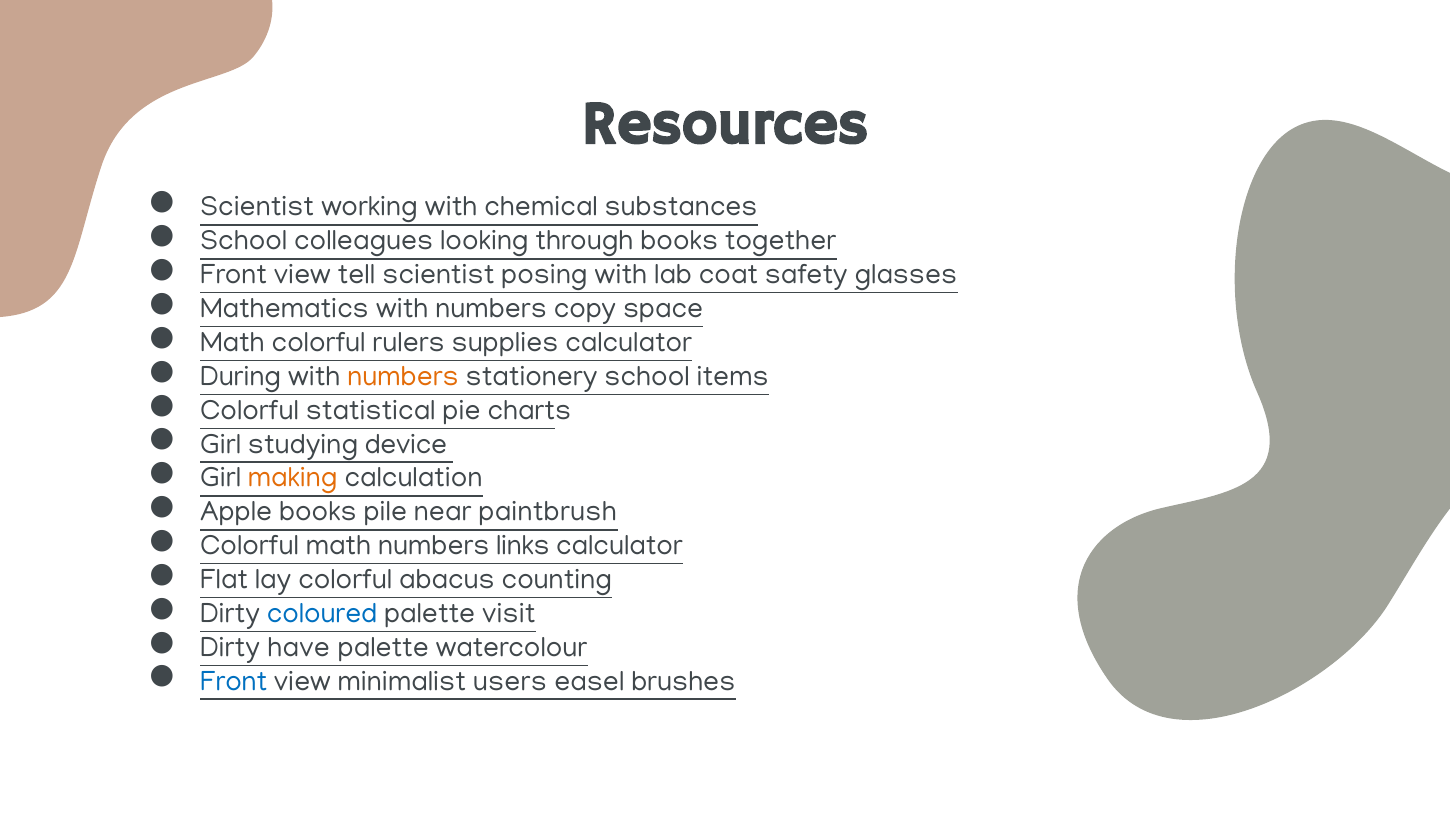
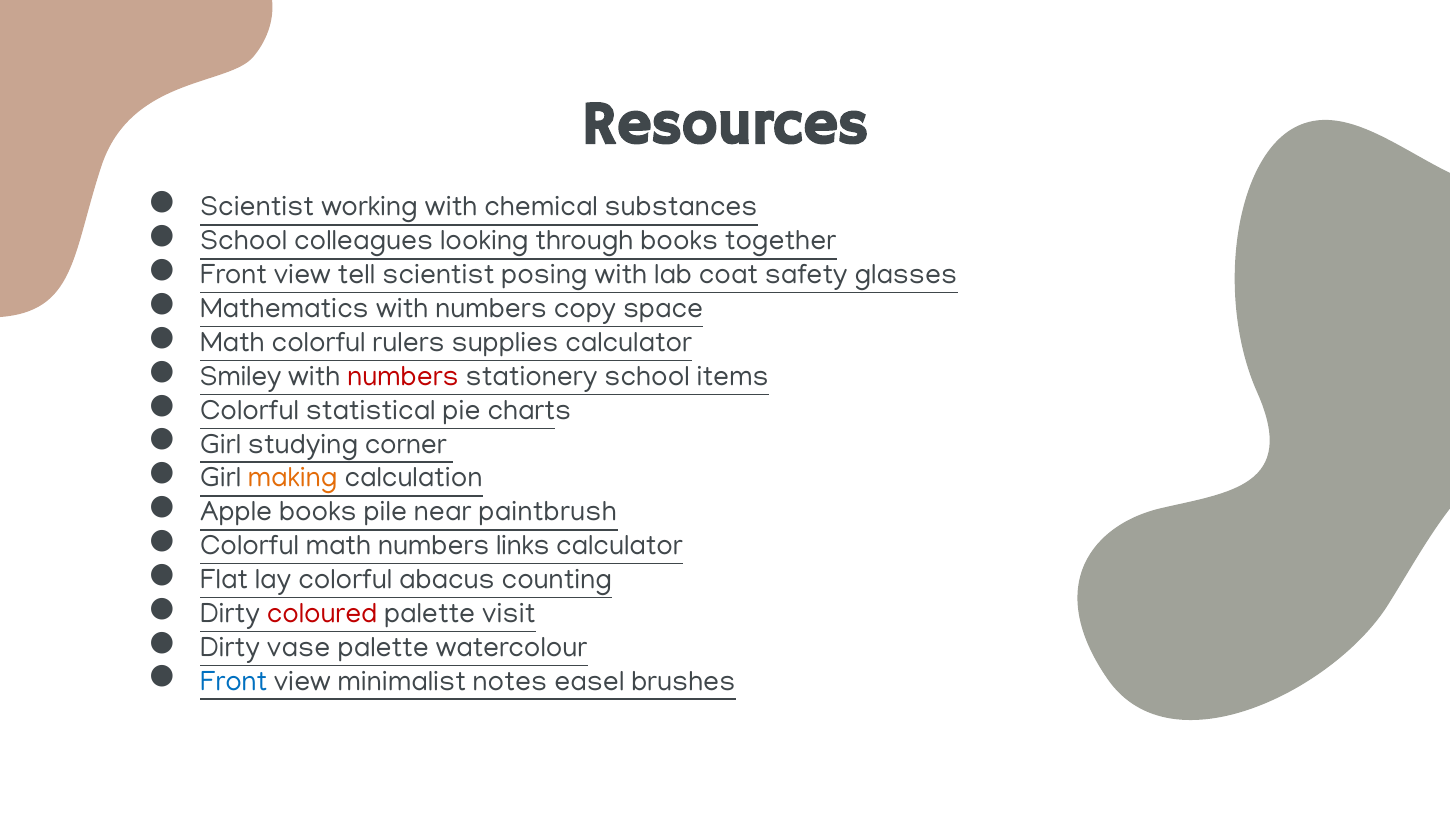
During: During -> Smiley
numbers at (403, 376) colour: orange -> red
device: device -> corner
coloured colour: blue -> red
have: have -> vase
users: users -> notes
